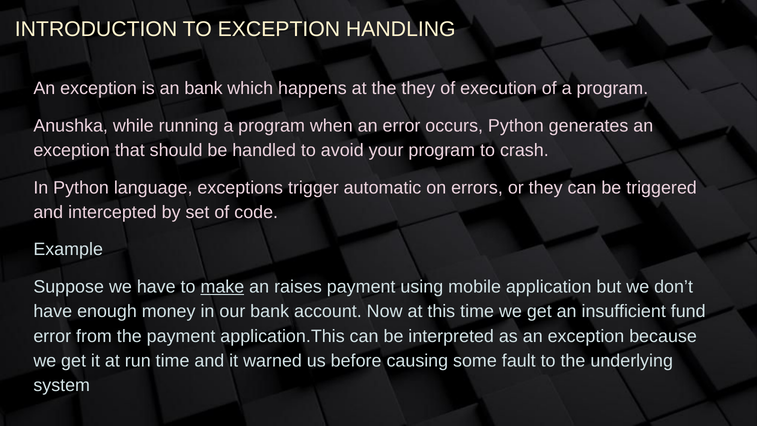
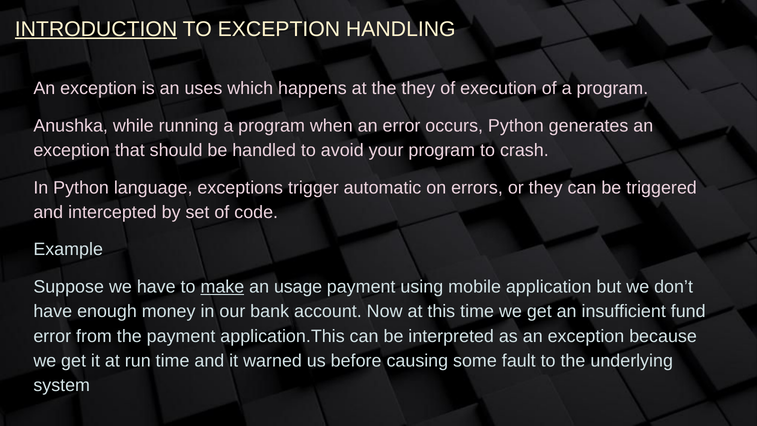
INTRODUCTION underline: none -> present
an bank: bank -> uses
raises: raises -> usage
